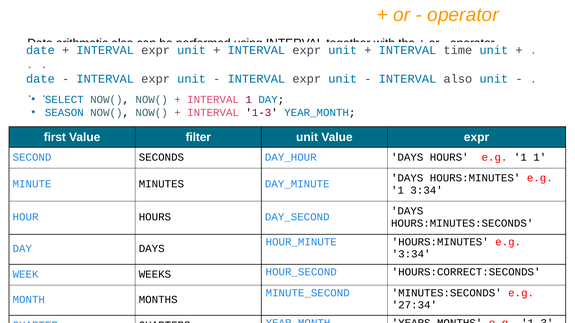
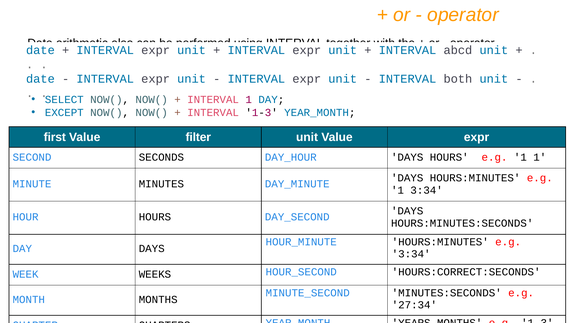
time: time -> abcd
INTERVAL also: also -> both
SEASON: SEASON -> EXCEPT
